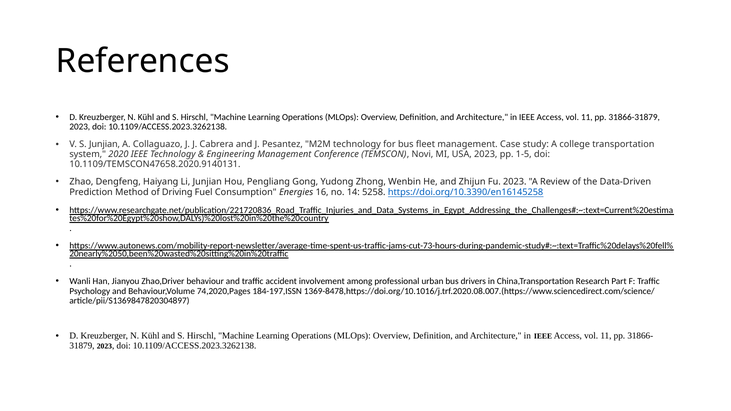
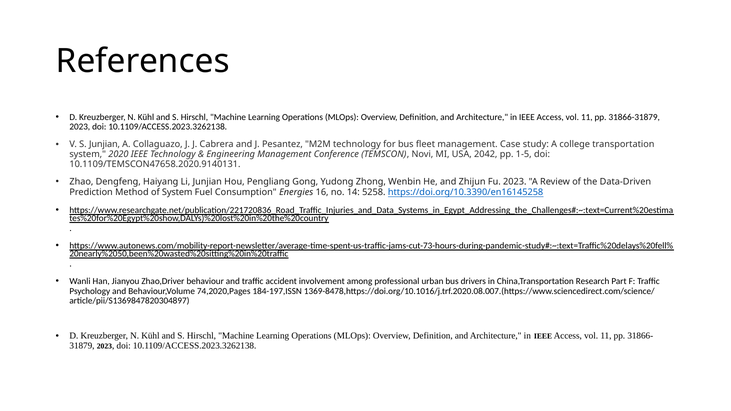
USA 2023: 2023 -> 2042
of Driving: Driving -> System
